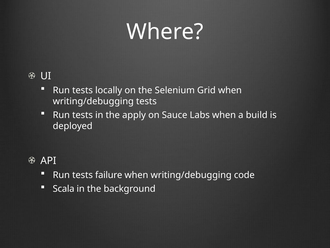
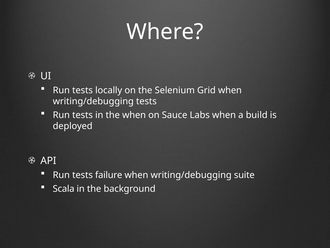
the apply: apply -> when
code: code -> suite
